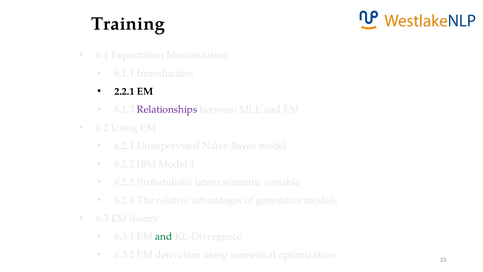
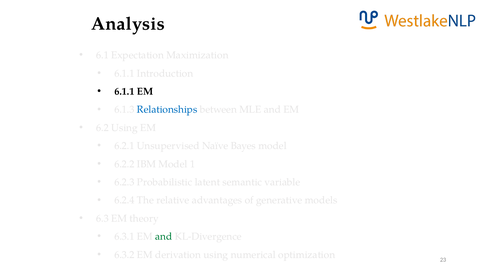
Training: Training -> Analysis
2.2.1 at (124, 91): 2.2.1 -> 6.1.1
Relationships colour: purple -> blue
